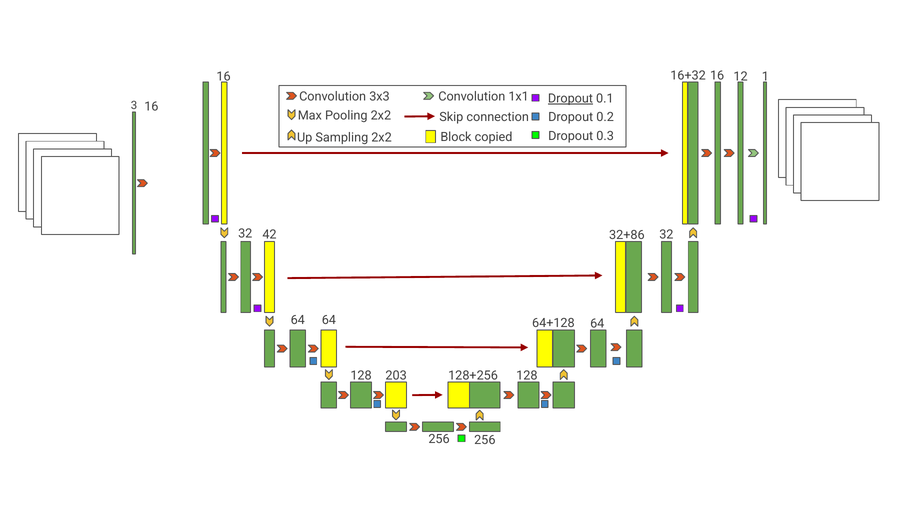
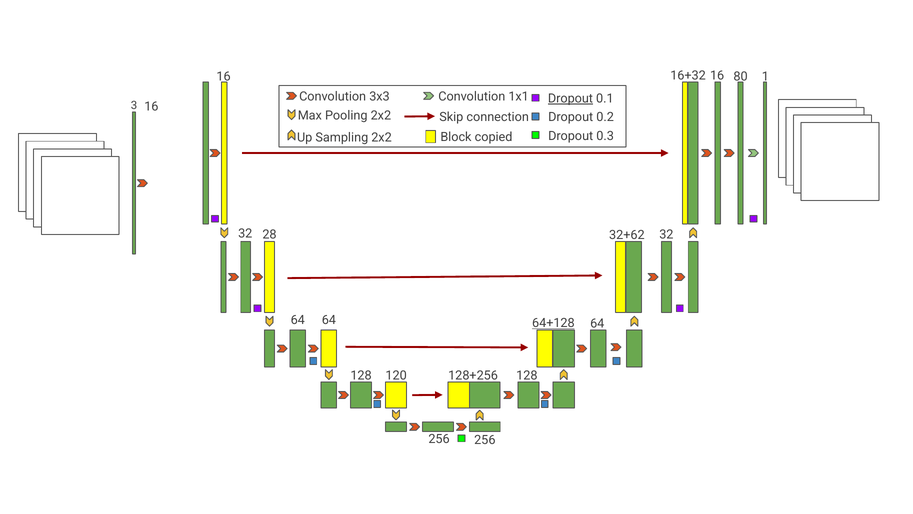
12: 12 -> 80
42: 42 -> 28
32+86: 32+86 -> 32+62
64+128 underline: none -> present
203: 203 -> 120
